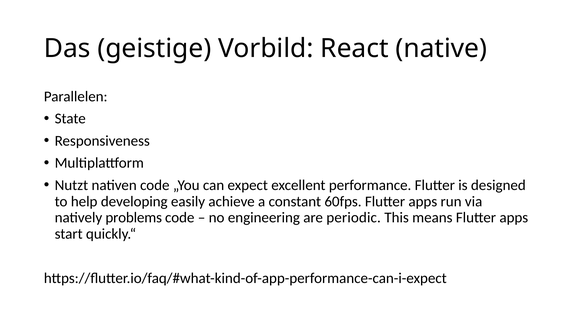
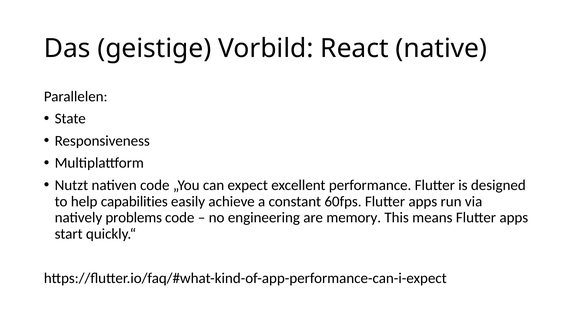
developing: developing -> capabilities
periodic: periodic -> memory
